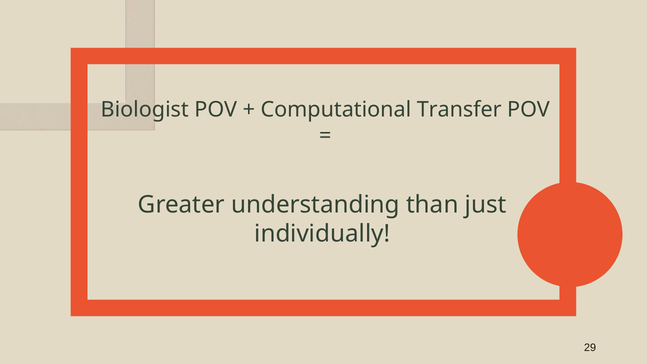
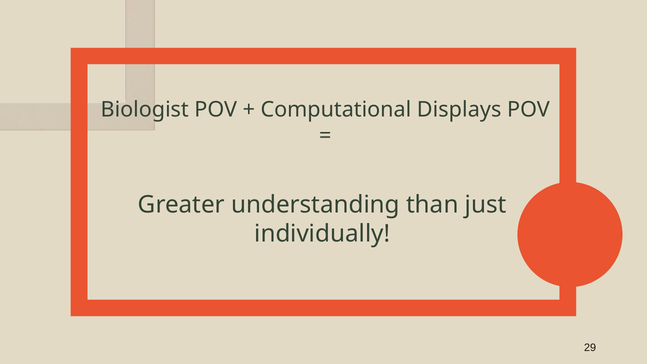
Transfer: Transfer -> Displays
